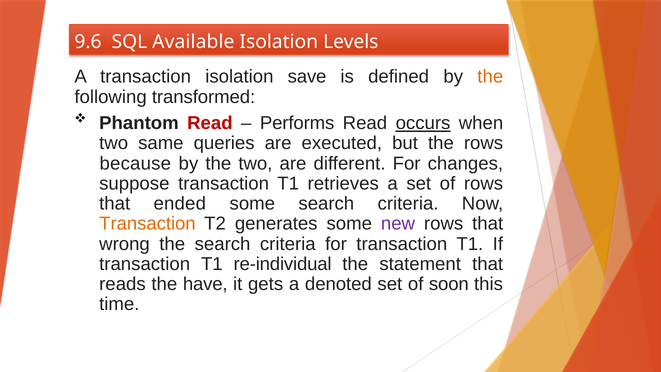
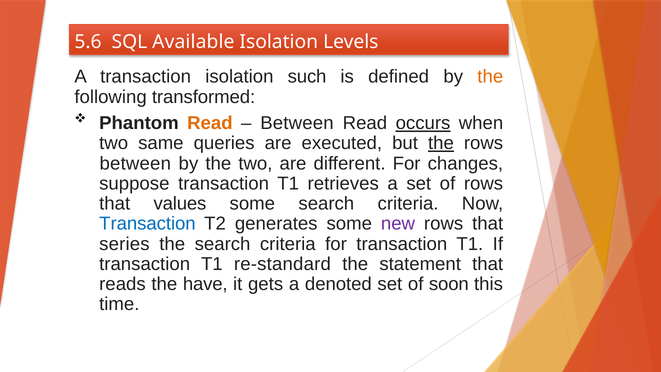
9.6: 9.6 -> 5.6
save: save -> such
Read at (210, 123) colour: red -> orange
Performs at (297, 123): Performs -> Between
the at (441, 143) underline: none -> present
because at (135, 163): because -> between
ended: ended -> values
Transaction at (147, 224) colour: orange -> blue
wrong: wrong -> series
re-individual: re-individual -> re-standard
